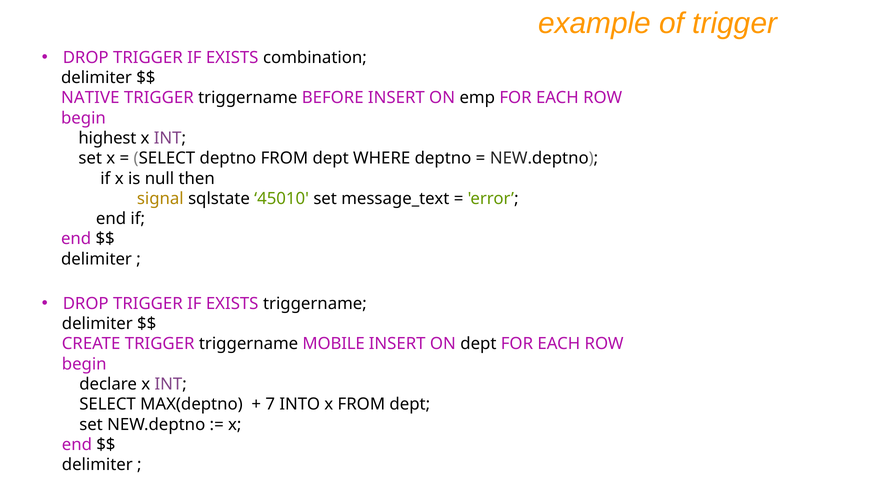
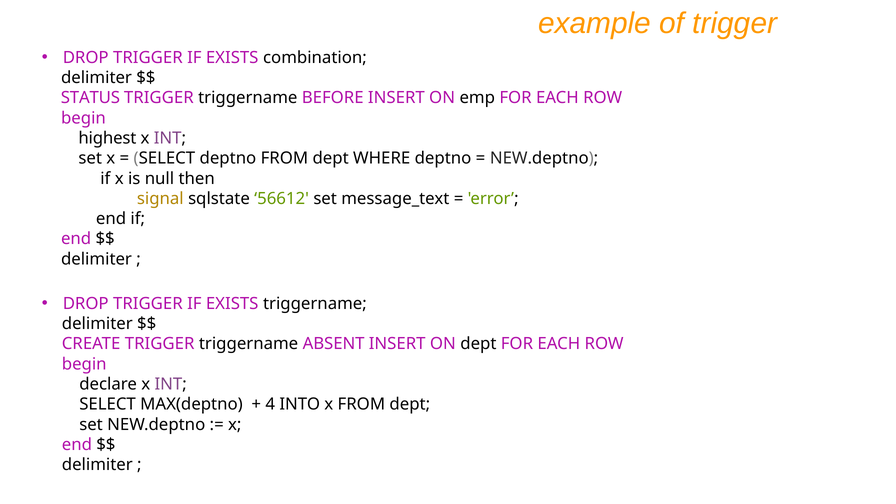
NATIVE: NATIVE -> STATUS
45010: 45010 -> 56612
MOBILE: MOBILE -> ABSENT
7: 7 -> 4
